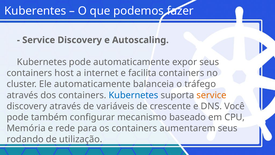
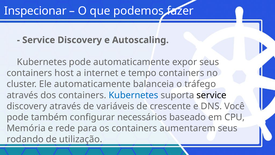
Kuberentes: Kuberentes -> Inspecionar
facilita: facilita -> tempo
service at (212, 95) colour: orange -> black
mecanismo: mecanismo -> necessários
